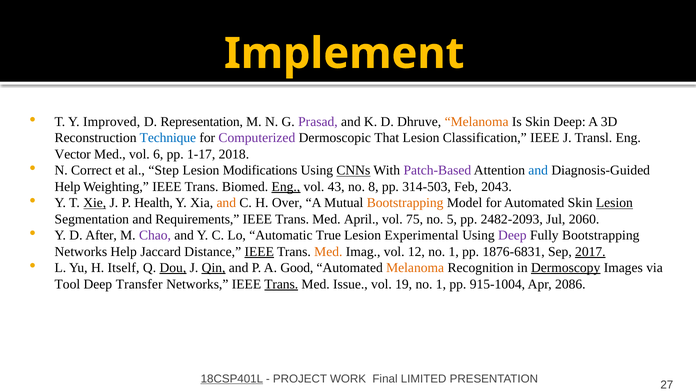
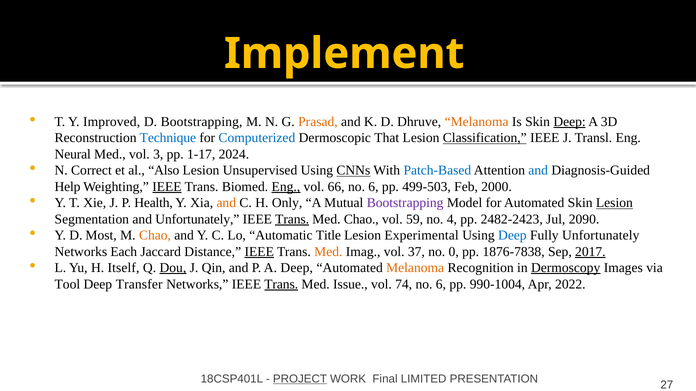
D Representation: Representation -> Bootstrapping
Prasad colour: purple -> orange
Deep at (570, 122) underline: none -> present
Computerized colour: purple -> blue
Classification underline: none -> present
Vector: Vector -> Neural
6: 6 -> 3
2018: 2018 -> 2024
Step: Step -> Also
Modifications: Modifications -> Unsupervised
Patch-Based colour: purple -> blue
IEEE at (167, 187) underline: none -> present
43: 43 -> 66
8 at (373, 187): 8 -> 6
314-503: 314-503 -> 499-503
2043: 2043 -> 2000
Xie underline: present -> none
Over: Over -> Only
Bootstrapping at (405, 203) colour: orange -> purple
and Requirements: Requirements -> Unfortunately
Trans at (292, 219) underline: none -> present
Med April: April -> Chao
75: 75 -> 59
5: 5 -> 4
2482-2093: 2482-2093 -> 2482-2423
2060: 2060 -> 2090
After: After -> Most
Chao at (155, 236) colour: purple -> orange
True: True -> Title
Deep at (512, 236) colour: purple -> blue
Fully Bootstrapping: Bootstrapping -> Unfortunately
Networks Help: Help -> Each
12: 12 -> 37
1 at (454, 252): 1 -> 0
1876-6831: 1876-6831 -> 1876-7838
Qin underline: present -> none
A Good: Good -> Deep
19: 19 -> 74
1 at (441, 284): 1 -> 6
915-1004: 915-1004 -> 990-1004
2086: 2086 -> 2022
18CSP401L underline: present -> none
PROJECT underline: none -> present
